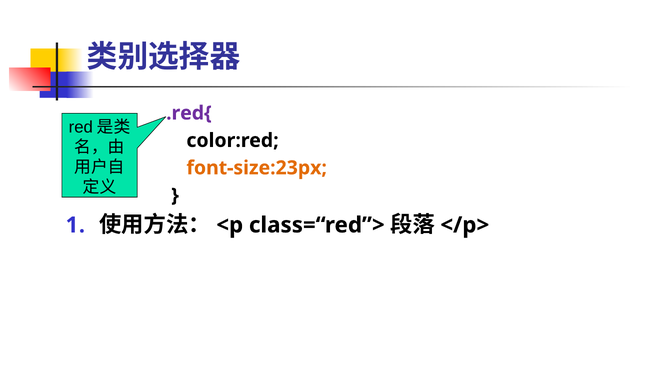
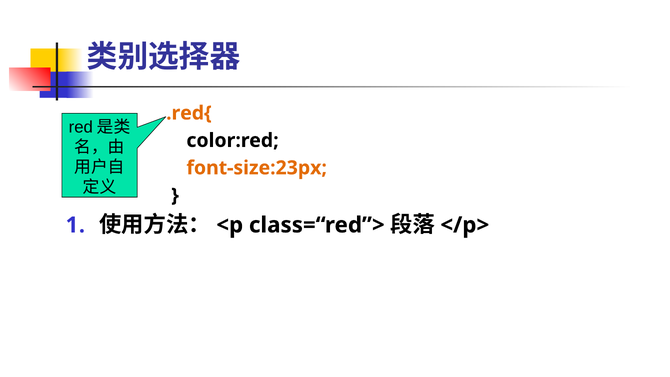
.red{ colour: purple -> orange
